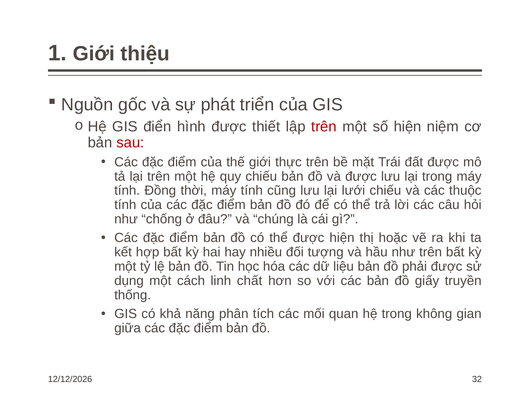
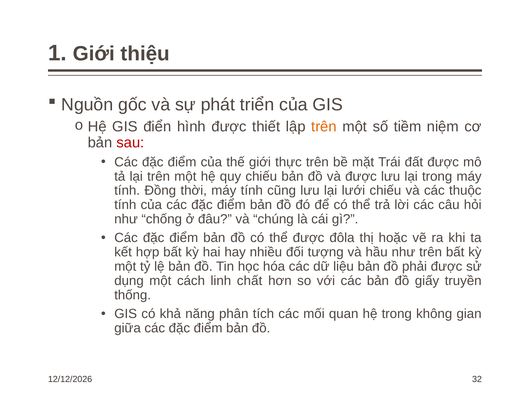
trên at (324, 127) colour: red -> orange
số hiện: hiện -> tiềm
được hiện: hiện -> đôla
